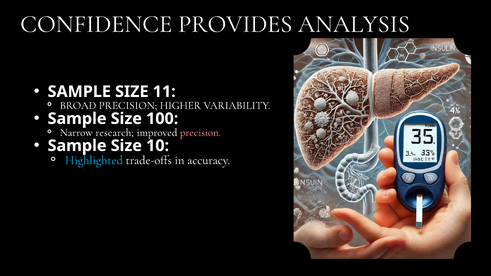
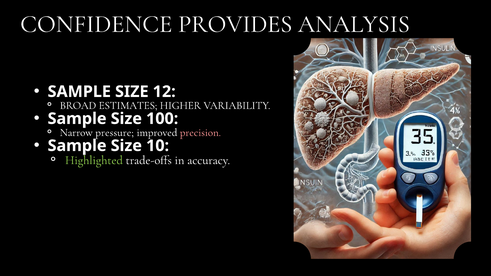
11: 11 -> 12
PRECISION at (128, 105): PRECISION -> ESTIMATES
research: research -> pressure
Highlighted colour: light blue -> light green
